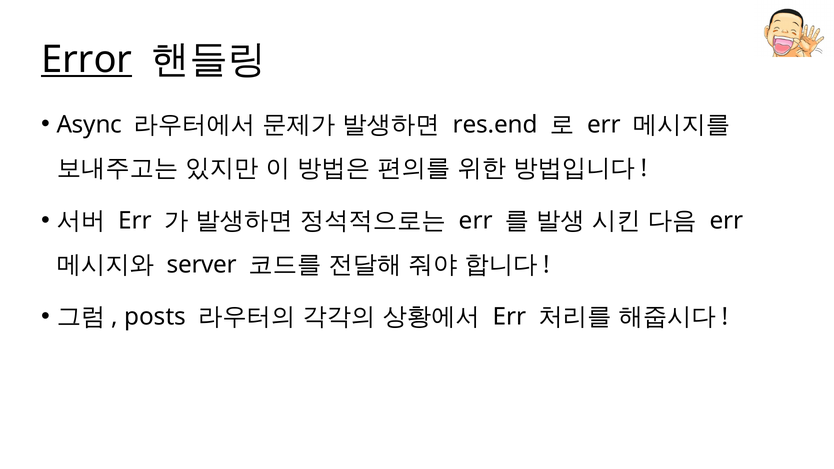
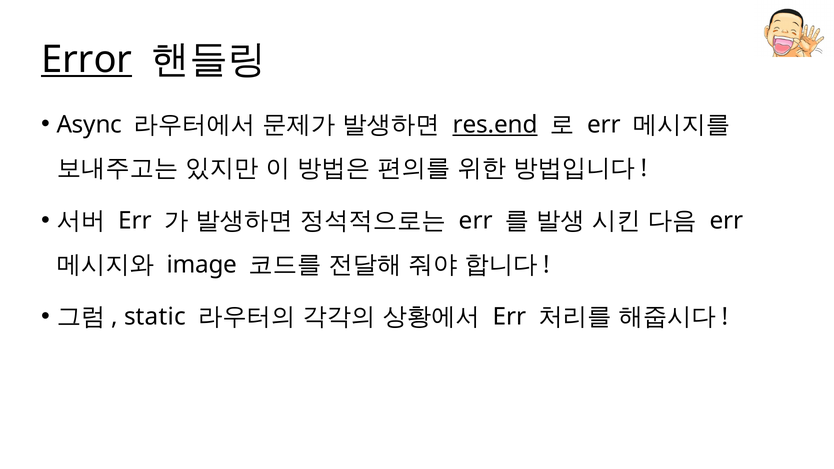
res.end underline: none -> present
server: server -> image
posts: posts -> static
